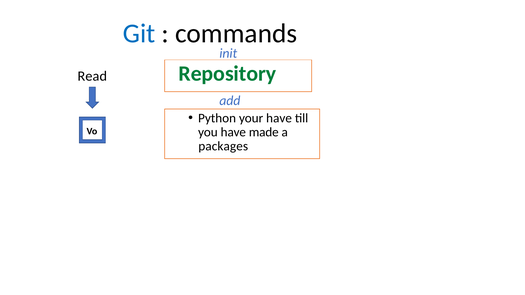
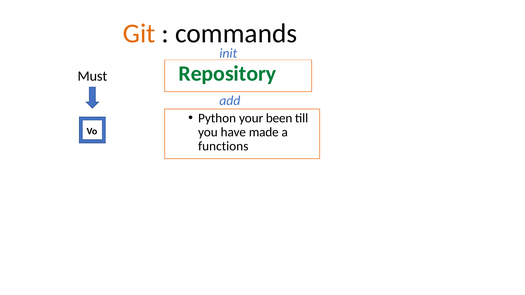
Git colour: blue -> orange
Read: Read -> Must
your have: have -> been
packages: packages -> functions
